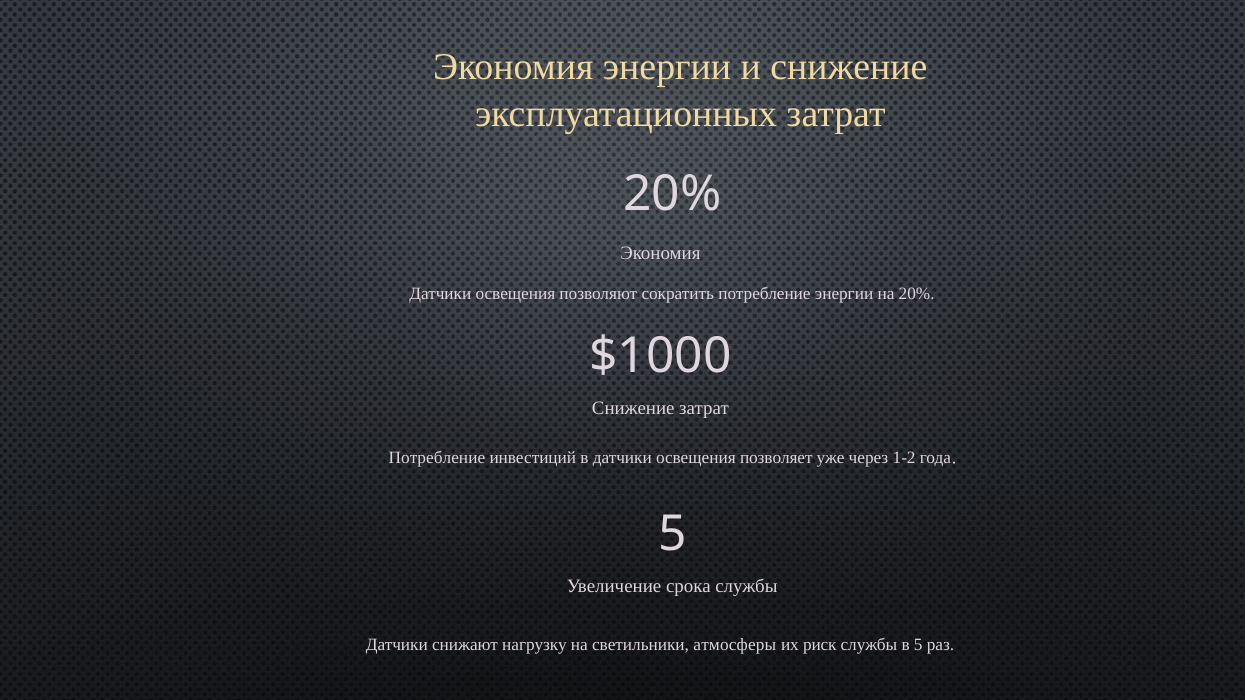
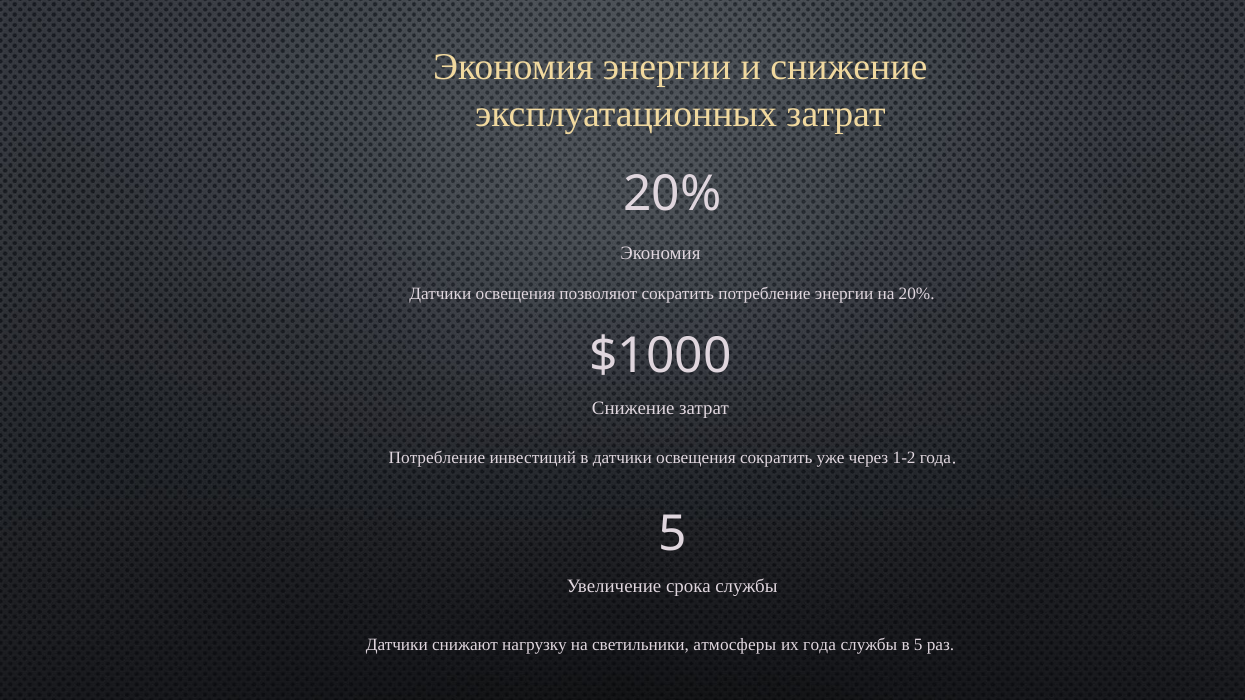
освещения позволяет: позволяет -> сократить
их риск: риск -> года
